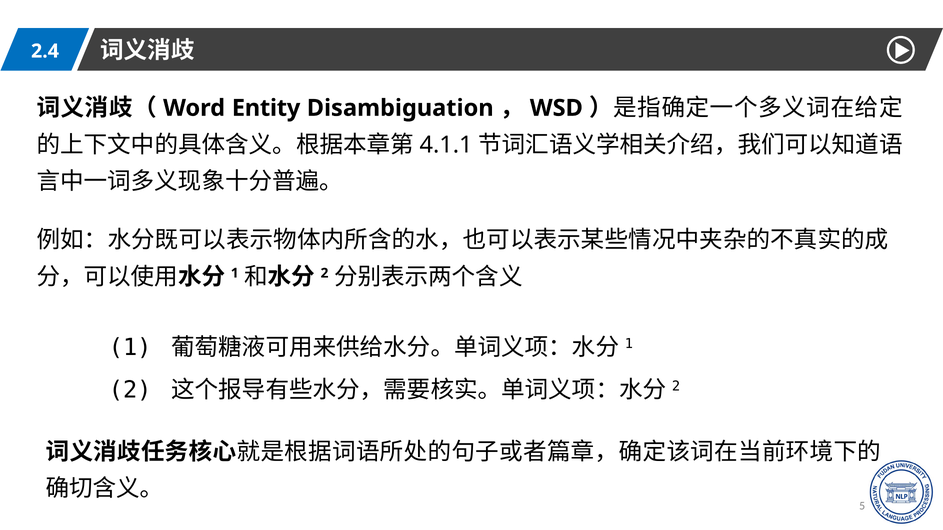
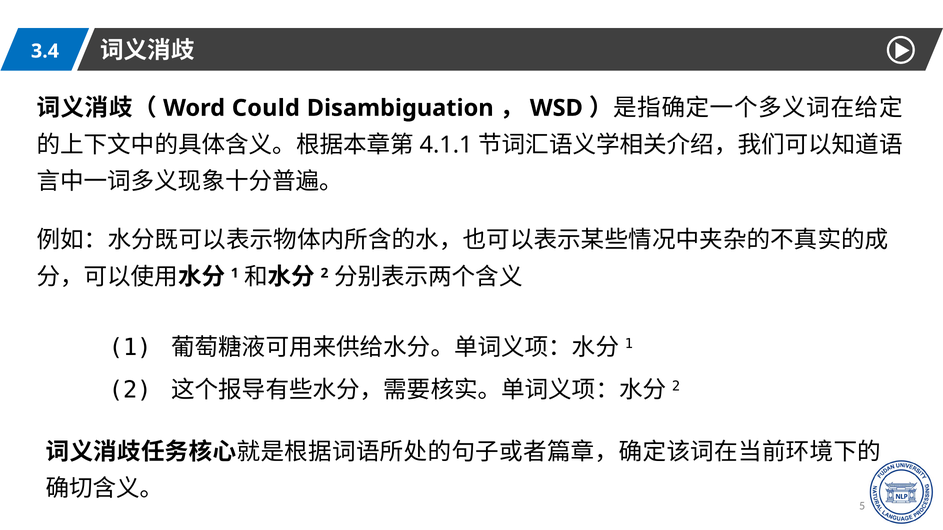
2.4: 2.4 -> 3.4
Entity: Entity -> Could
